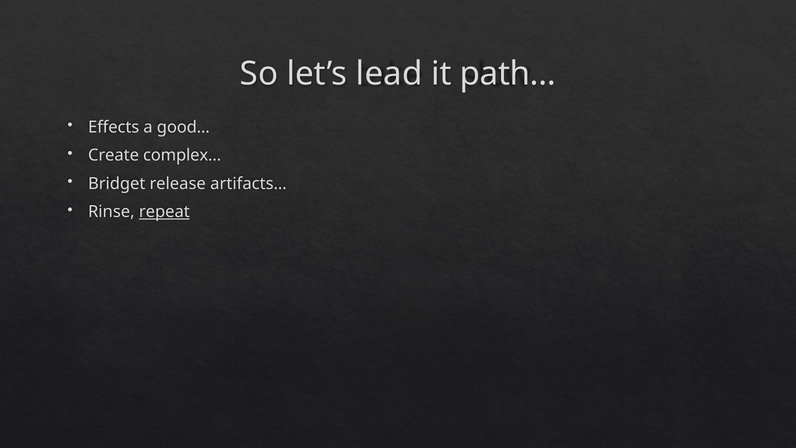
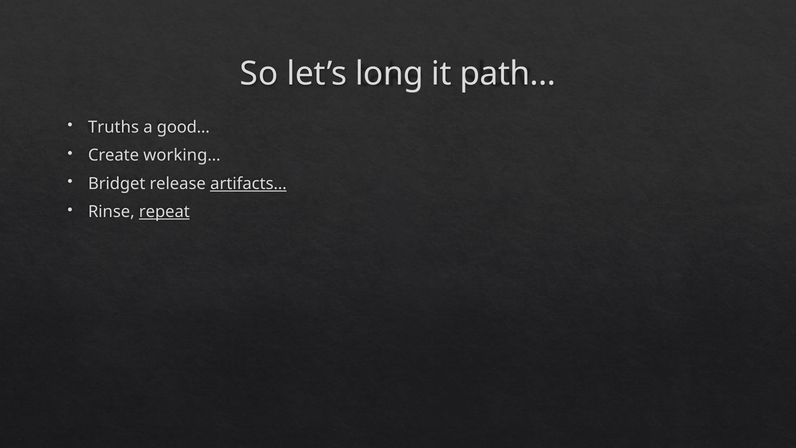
lead: lead -> long
Effects: Effects -> Truths
complex…: complex… -> working…
artifacts… underline: none -> present
